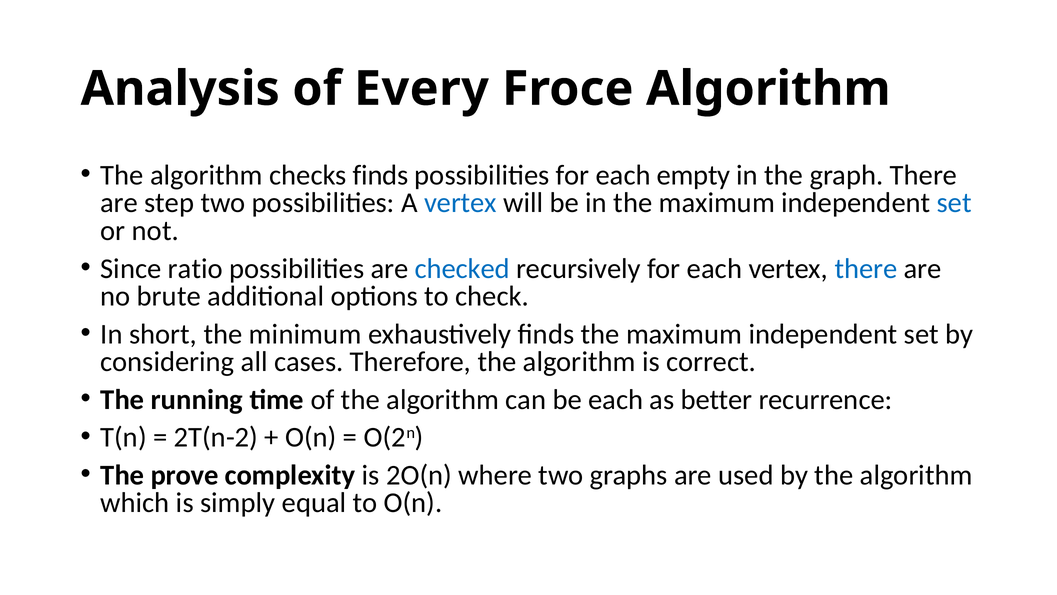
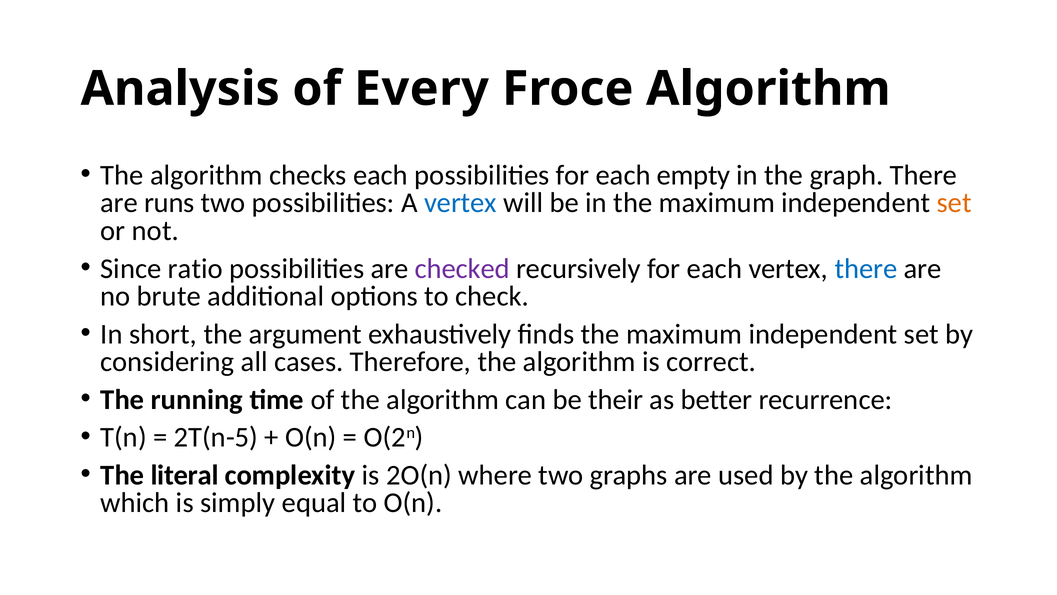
checks finds: finds -> each
step: step -> runs
set at (954, 203) colour: blue -> orange
checked colour: blue -> purple
minimum: minimum -> argument
be each: each -> their
2T(n-2: 2T(n-2 -> 2T(n-5
prove: prove -> literal
